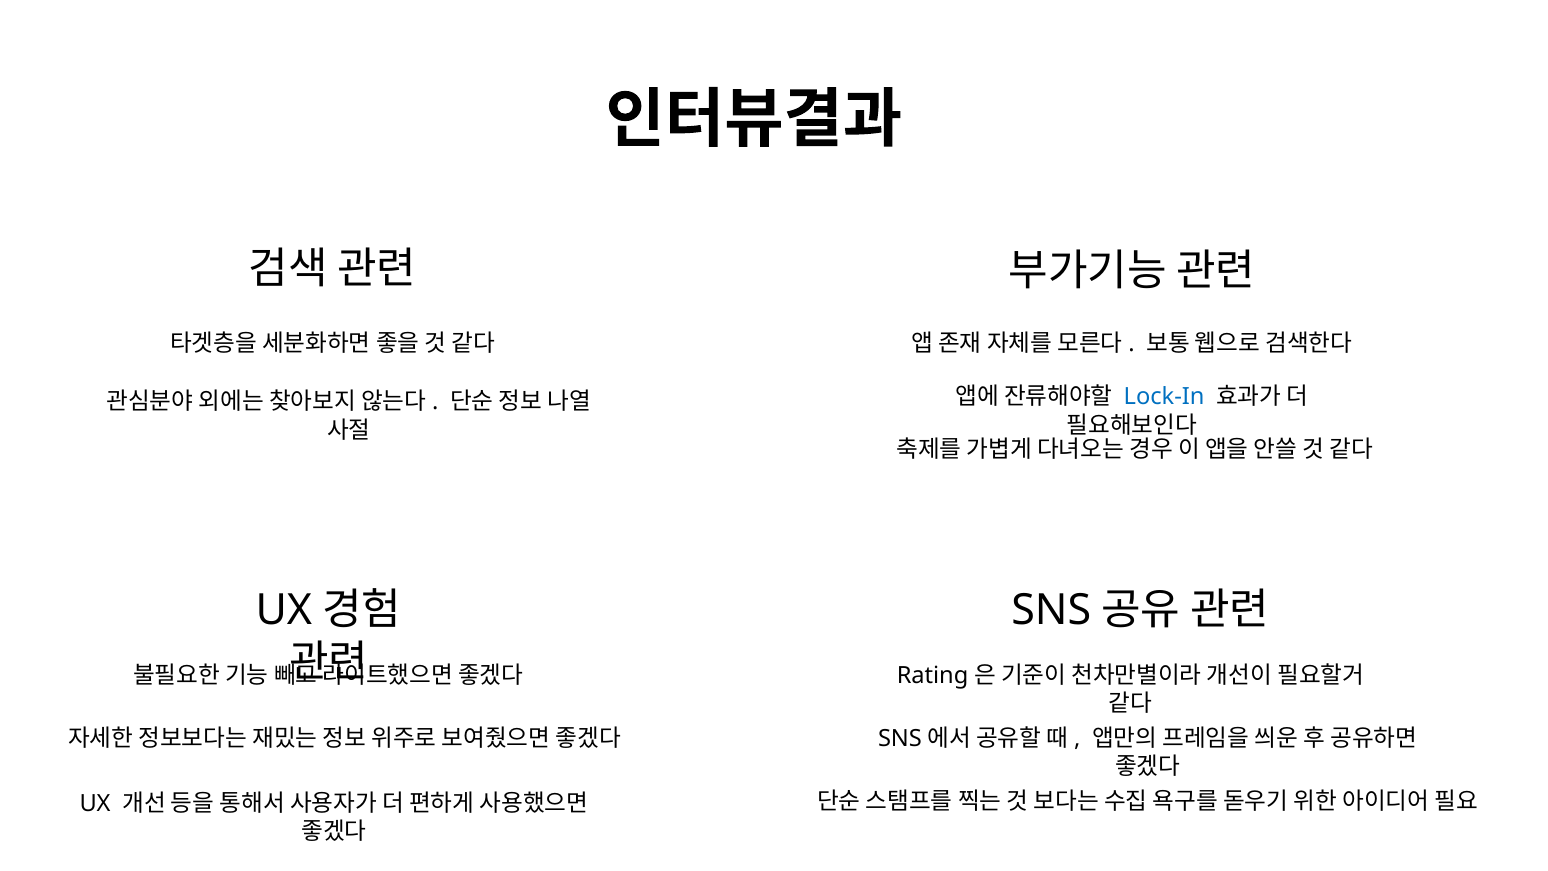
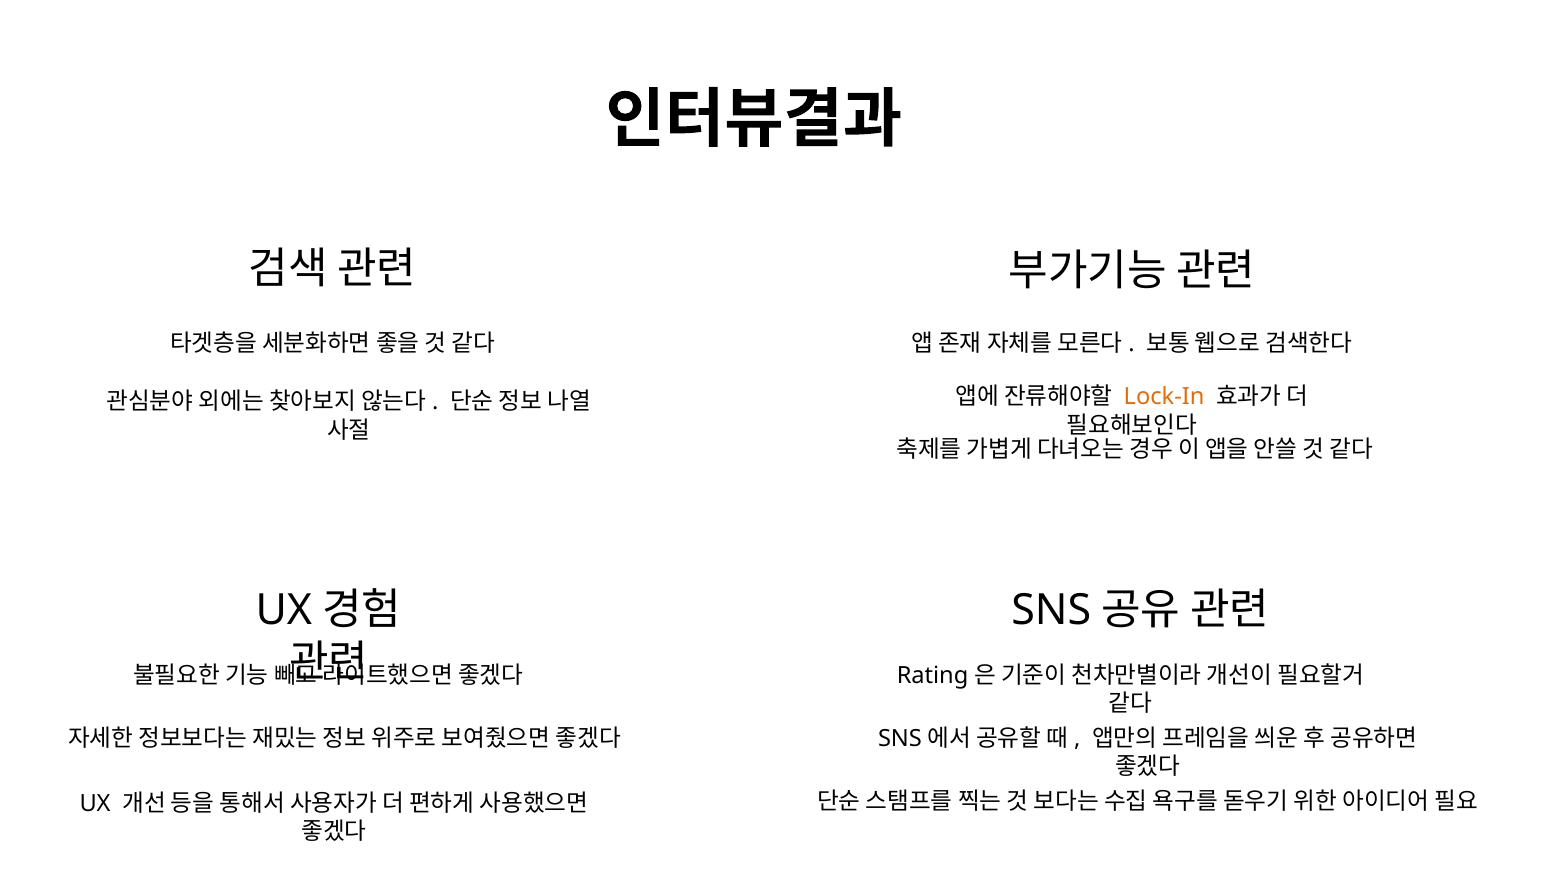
Lock-In colour: blue -> orange
